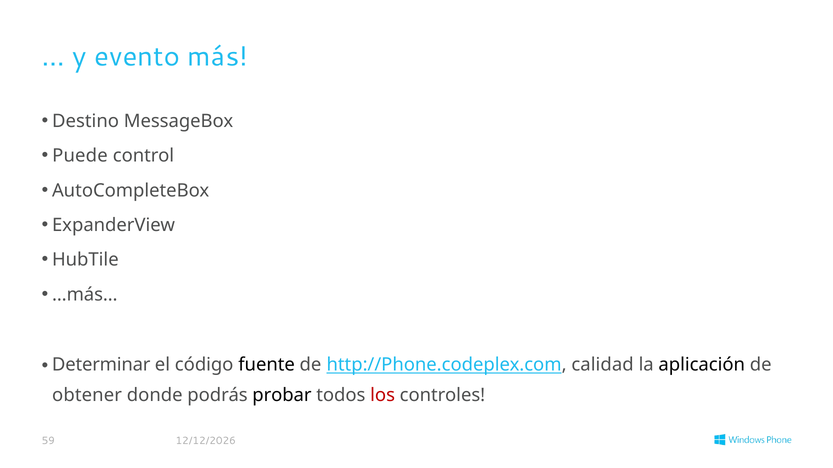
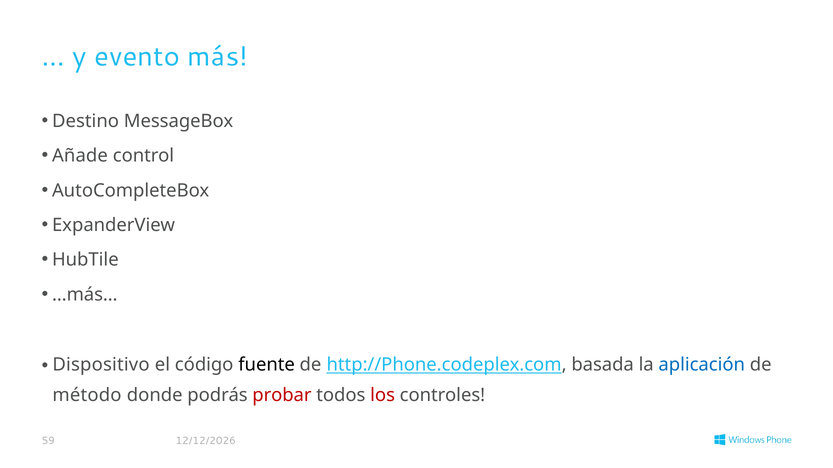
Puede: Puede -> Añade
Determinar: Determinar -> Dispositivo
calidad: calidad -> basada
aplicación colour: black -> blue
obtener: obtener -> método
probar colour: black -> red
